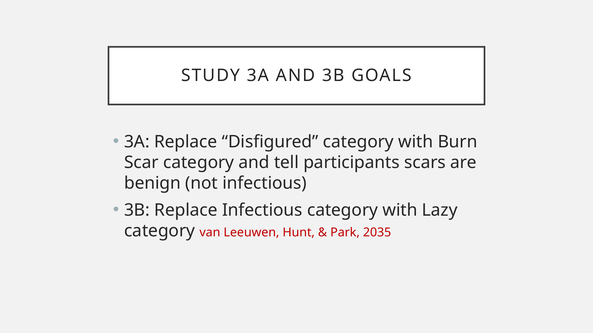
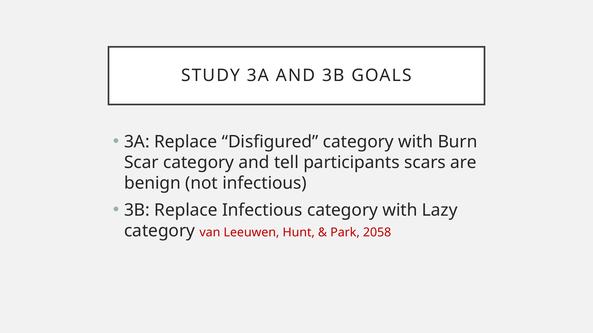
2035: 2035 -> 2058
